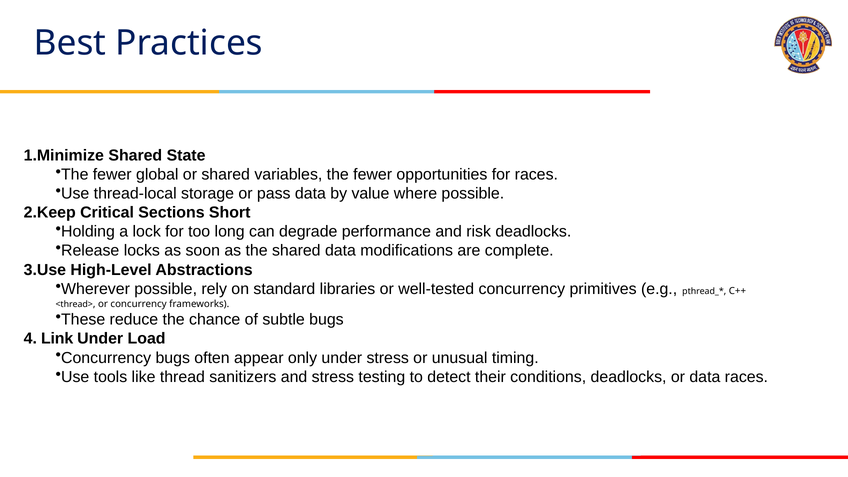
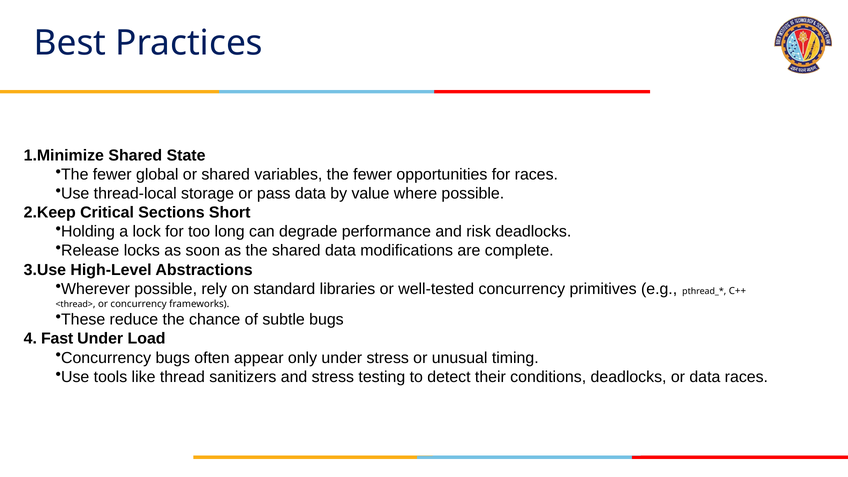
Link: Link -> Fast
